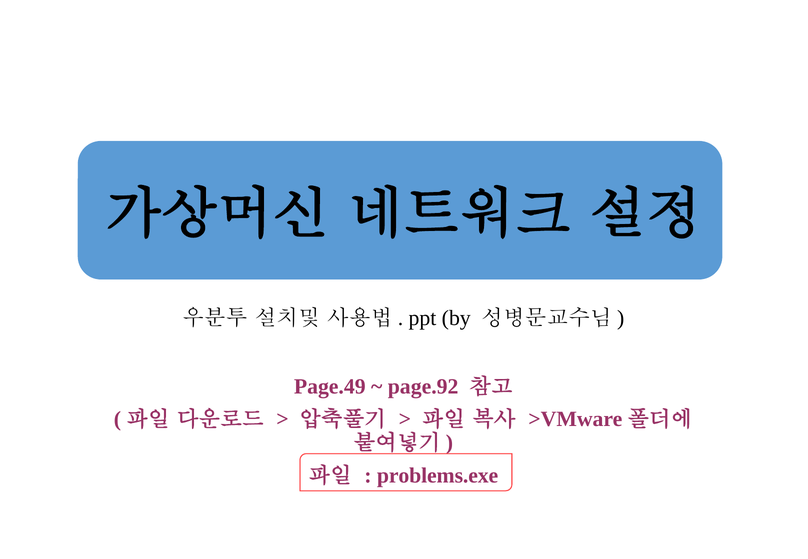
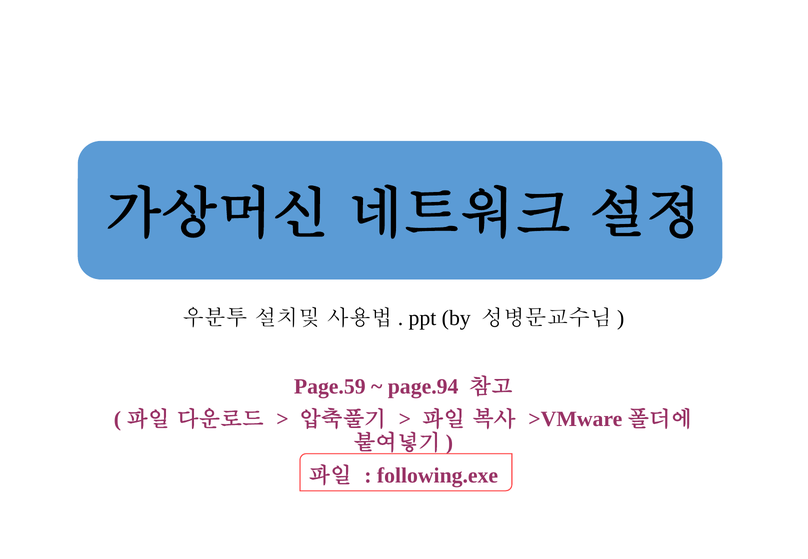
Page.49: Page.49 -> Page.59
page.92: page.92 -> page.94
problems.exe: problems.exe -> following.exe
